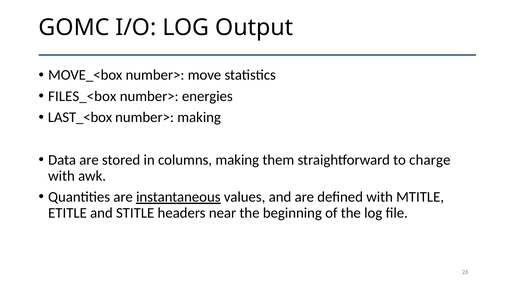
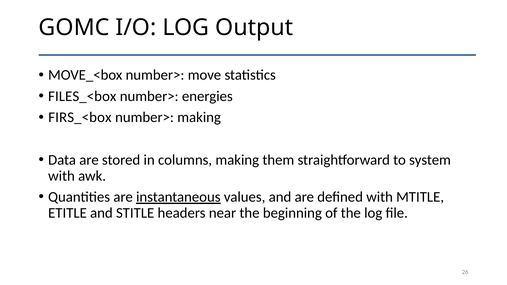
LAST_<box: LAST_<box -> FIRS_<box
charge: charge -> system
